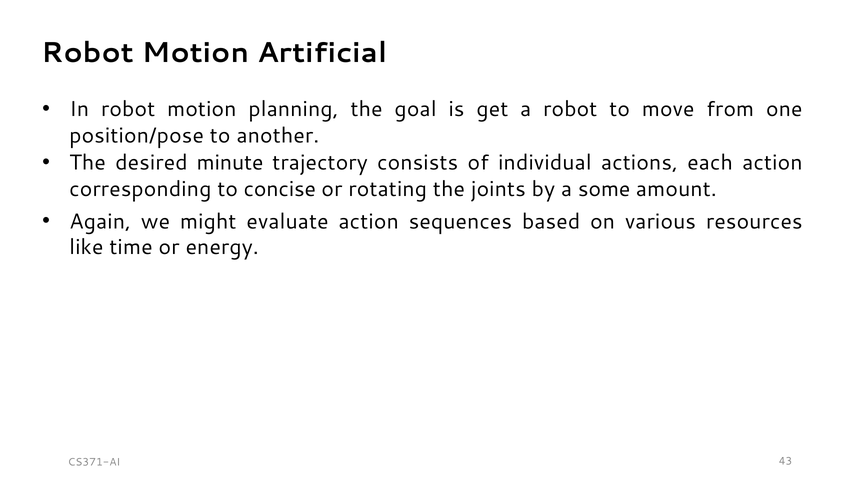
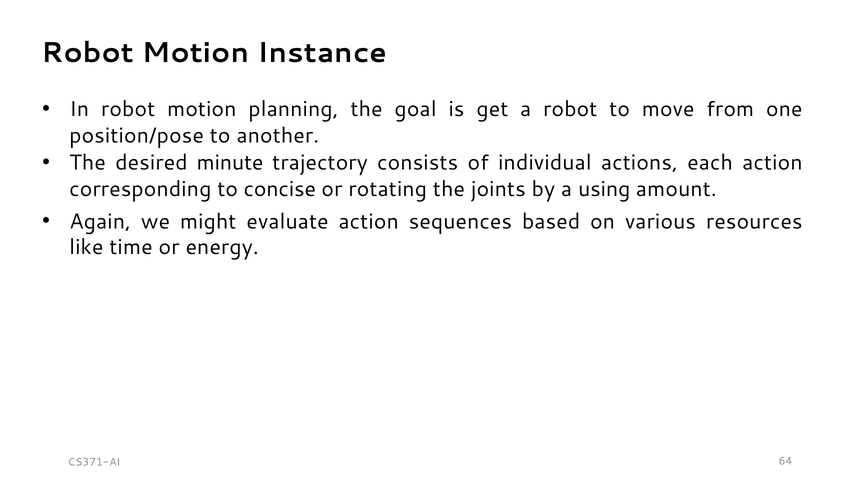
Artificial: Artificial -> Instance
some: some -> using
43: 43 -> 64
